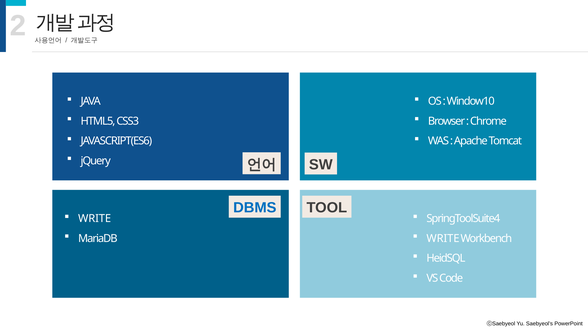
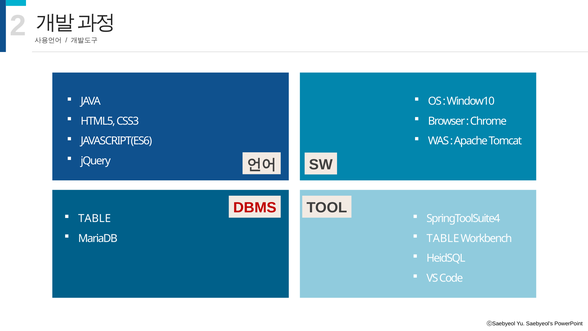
DBMS colour: blue -> red
WRITE at (95, 218): WRITE -> TABLE
WRITE at (443, 238): WRITE -> TABLE
